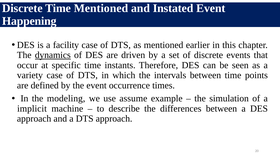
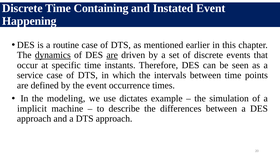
Time Mentioned: Mentioned -> Containing
facility: facility -> routine
are at (112, 55) underline: none -> present
variety: variety -> service
assume: assume -> dictates
